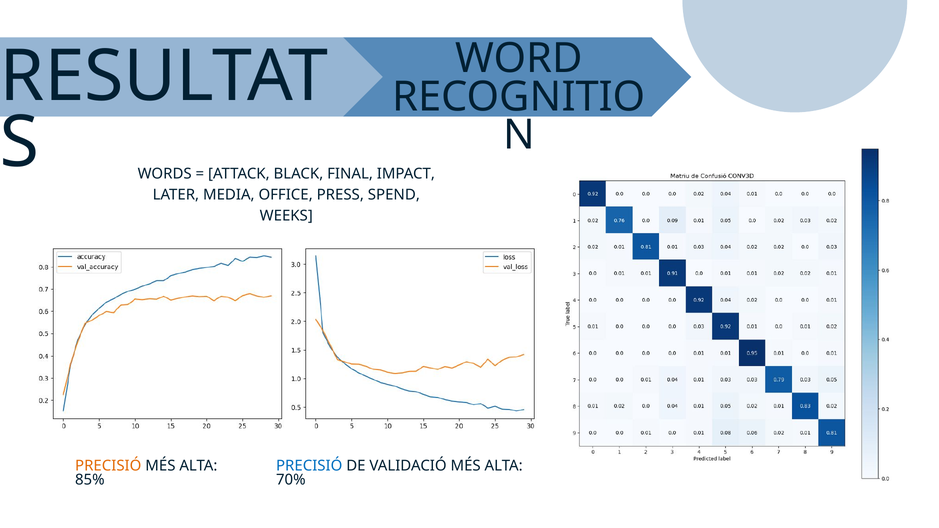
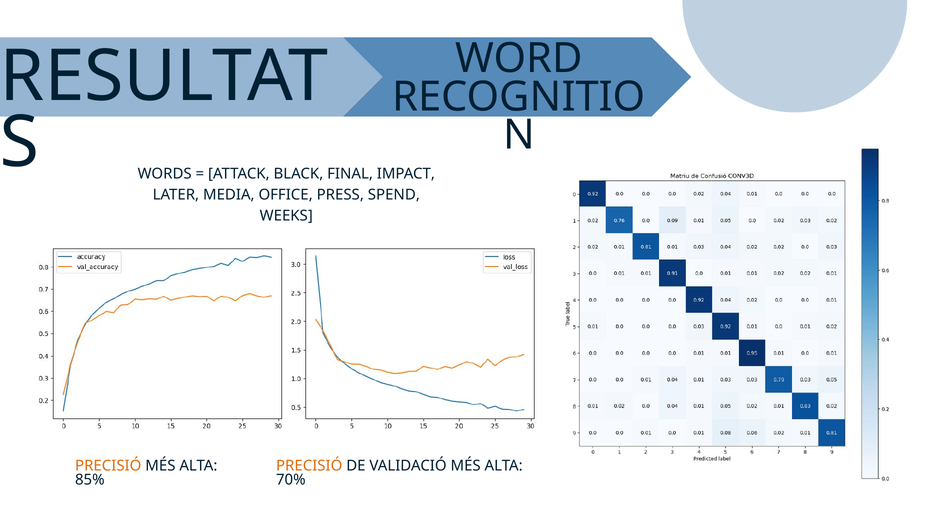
PRECISIÓ at (309, 466) colour: blue -> orange
